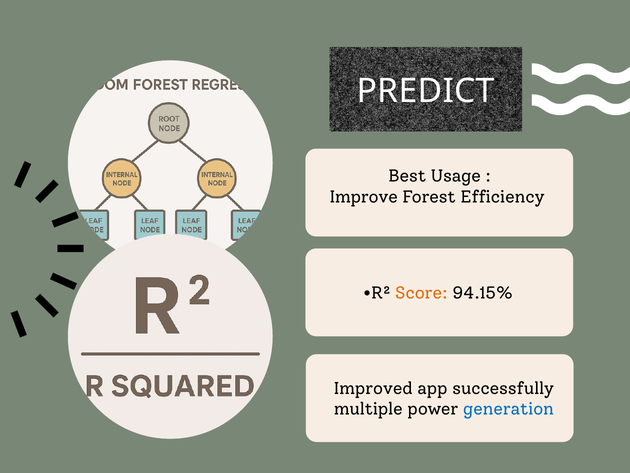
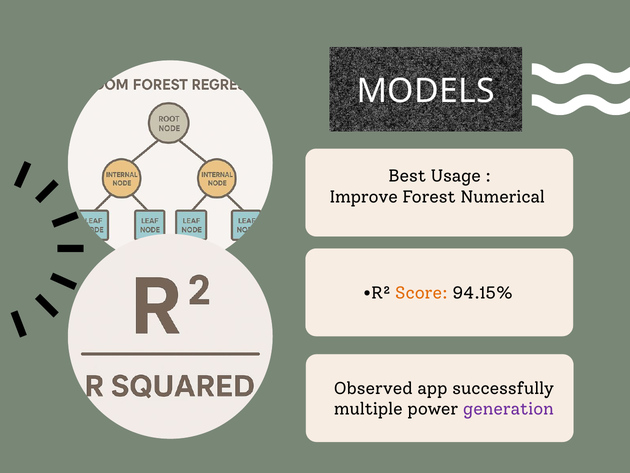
PREDICT: PREDICT -> MODELS
Efficiency: Efficiency -> Numerical
Improved: Improved -> Observed
generation colour: blue -> purple
